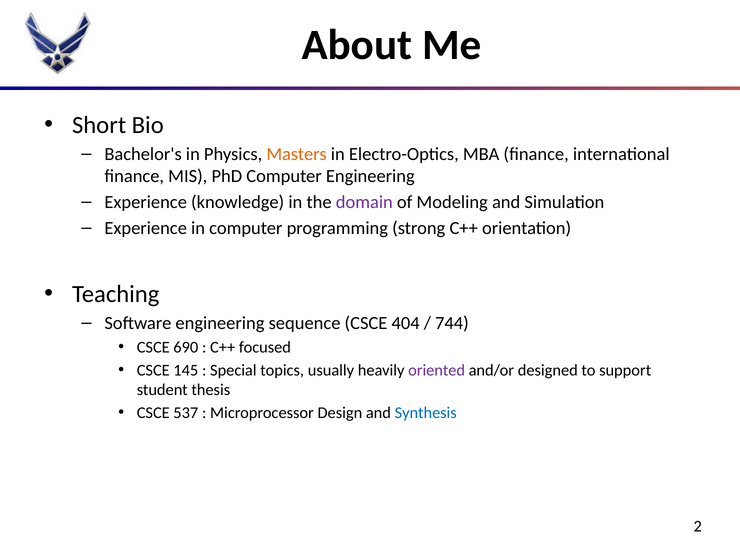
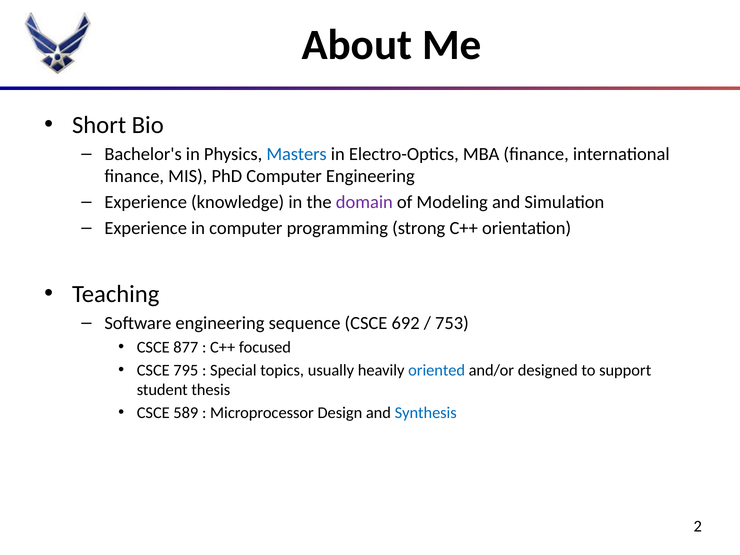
Masters colour: orange -> blue
404: 404 -> 692
744: 744 -> 753
690: 690 -> 877
145: 145 -> 795
oriented colour: purple -> blue
537: 537 -> 589
